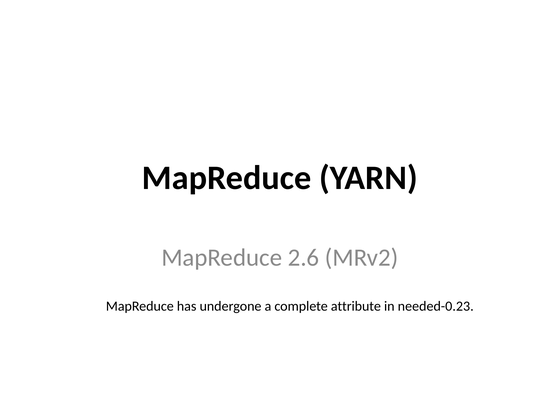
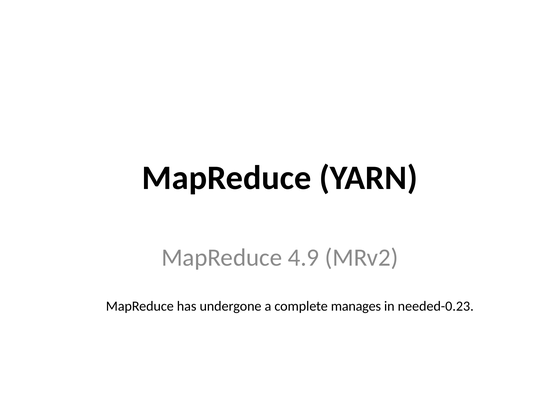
2.6: 2.6 -> 4.9
attribute: attribute -> manages
